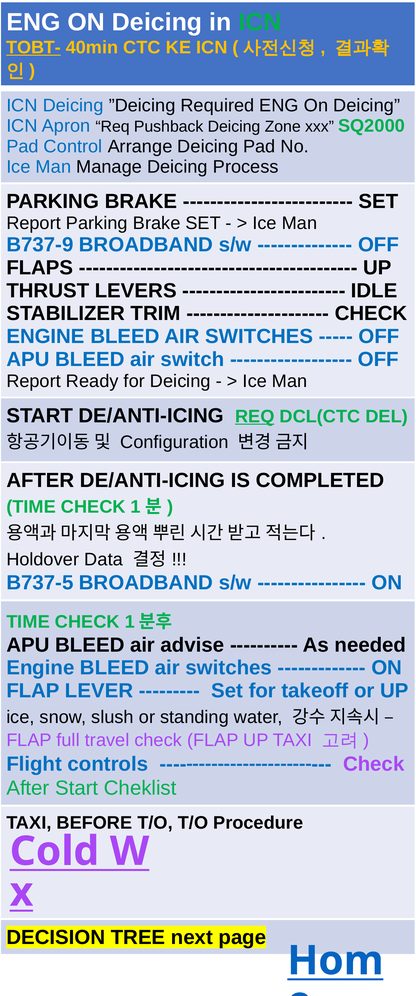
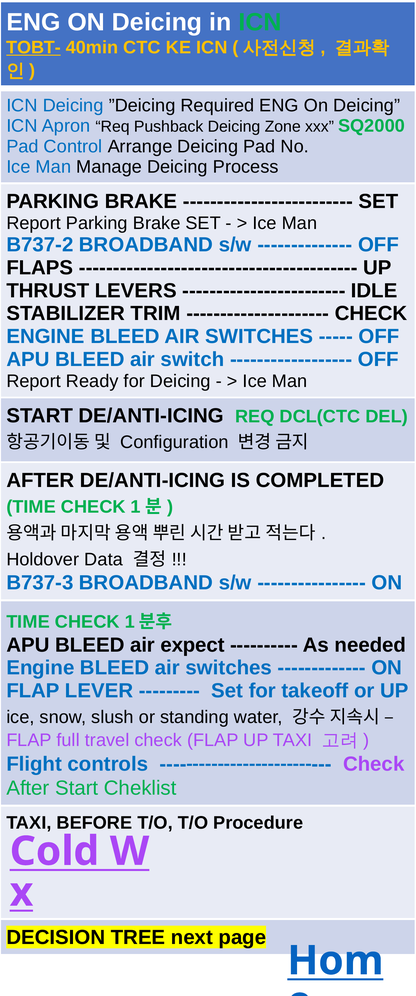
B737-9: B737-9 -> B737-2
REQ at (255, 416) underline: present -> none
B737-5: B737-5 -> B737-3
advise: advise -> expect
